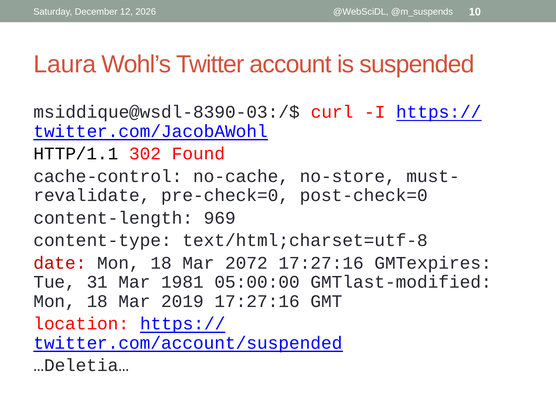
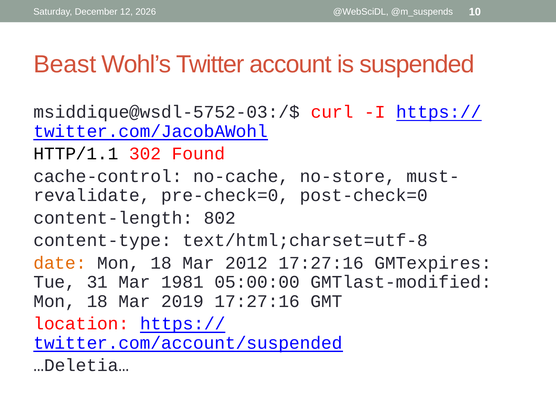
Laura: Laura -> Beast
msiddique@wsdl-8390-03:/$: msiddique@wsdl-8390-03:/$ -> msiddique@wsdl-5752-03:/$
969: 969 -> 802
date colour: red -> orange
2072: 2072 -> 2012
